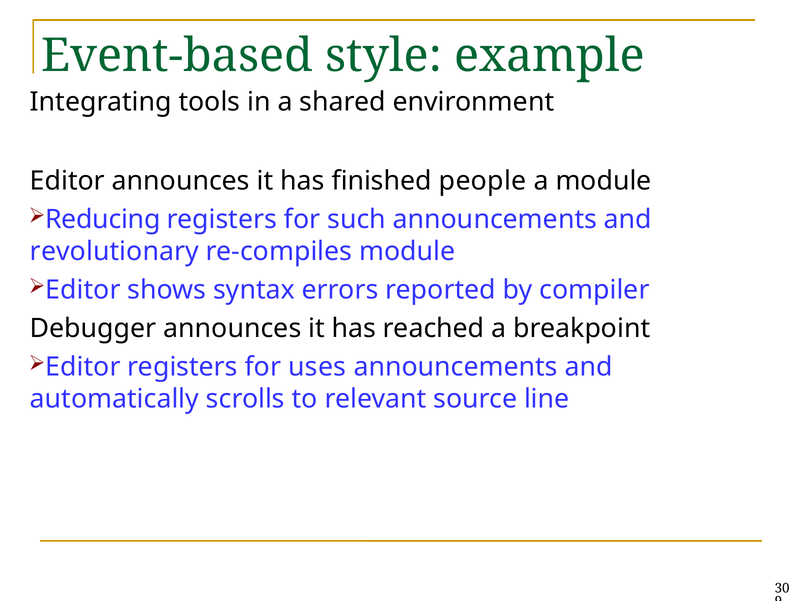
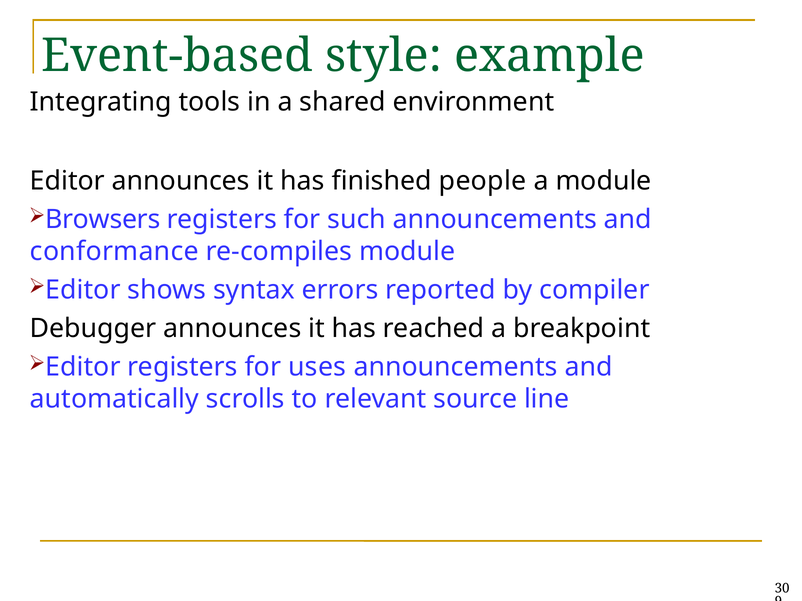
Reducing: Reducing -> Browsers
revolutionary: revolutionary -> conformance
